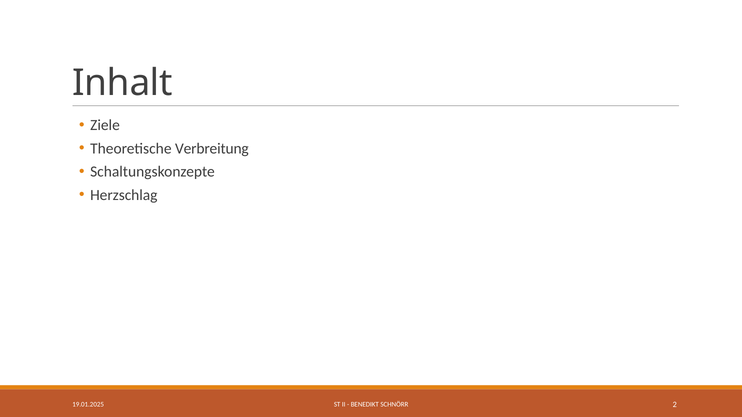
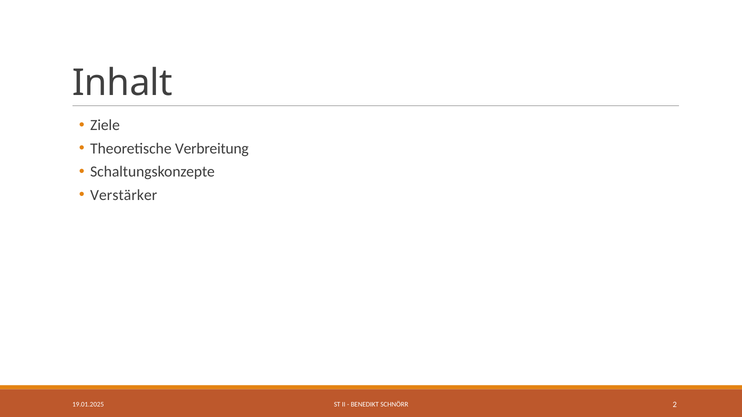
Herzschlag: Herzschlag -> Verstärker
